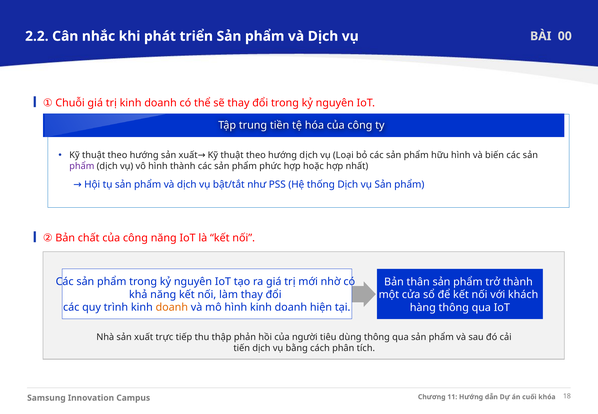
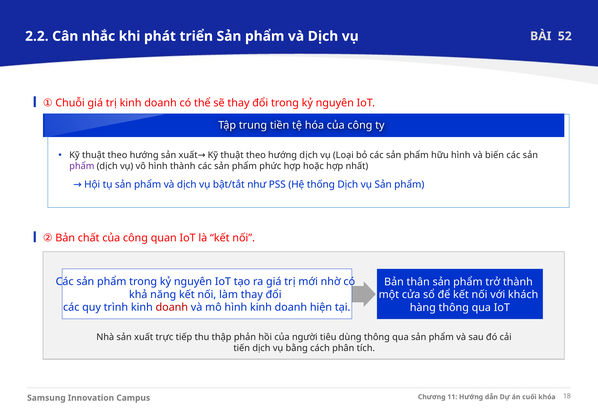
00: 00 -> 52
công năng: năng -> quan
doanh at (172, 307) colour: orange -> red
